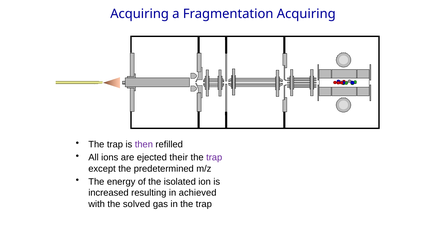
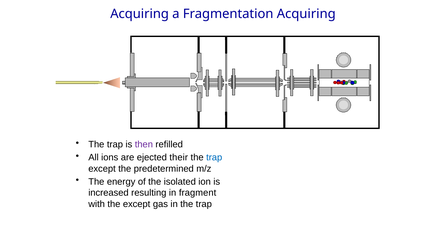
trap at (214, 157) colour: purple -> blue
achieved: achieved -> fragment
the solved: solved -> except
